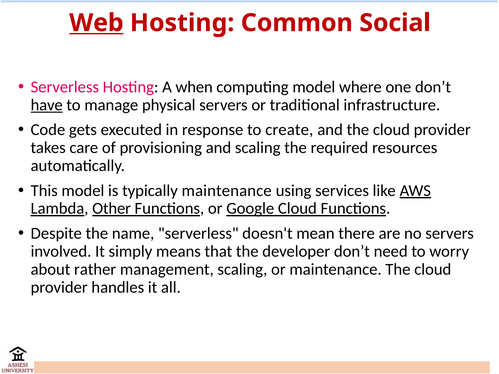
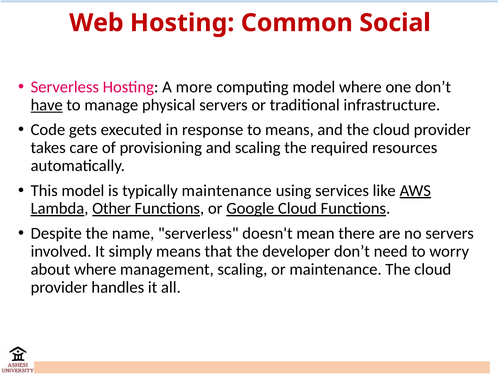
Web underline: present -> none
when: when -> more
to create: create -> means
about rather: rather -> where
